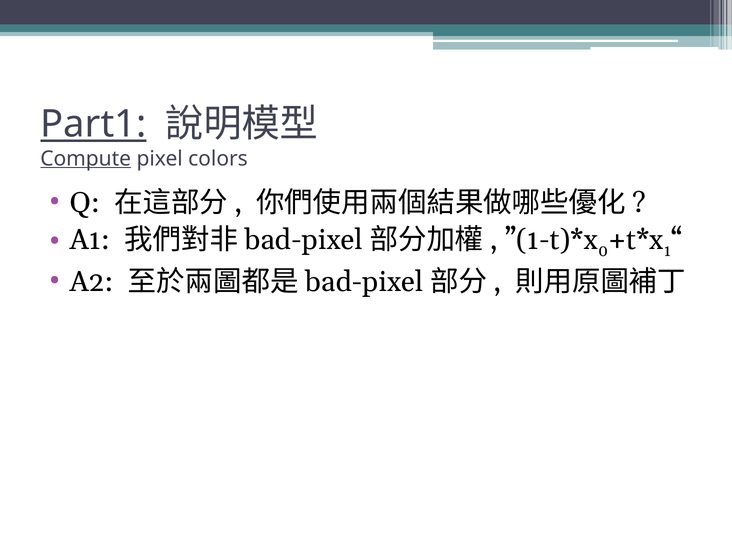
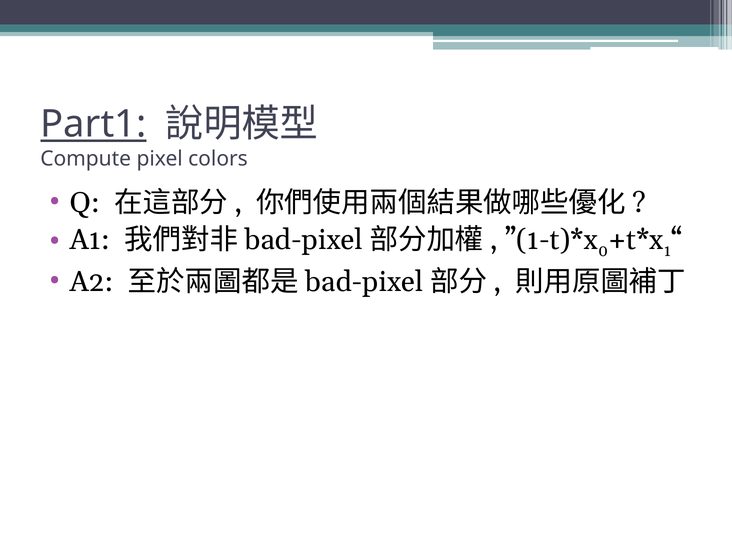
Compute underline: present -> none
